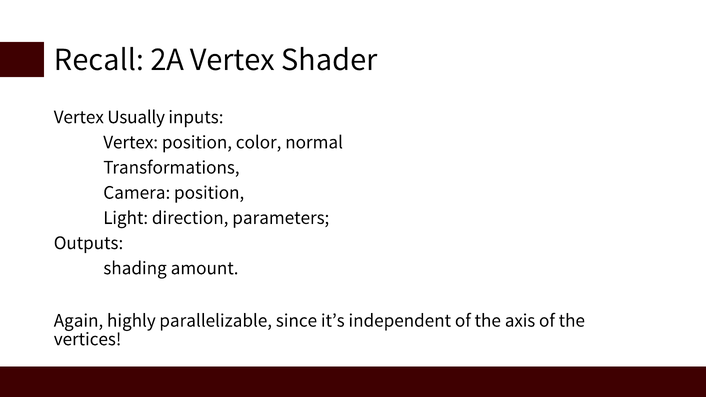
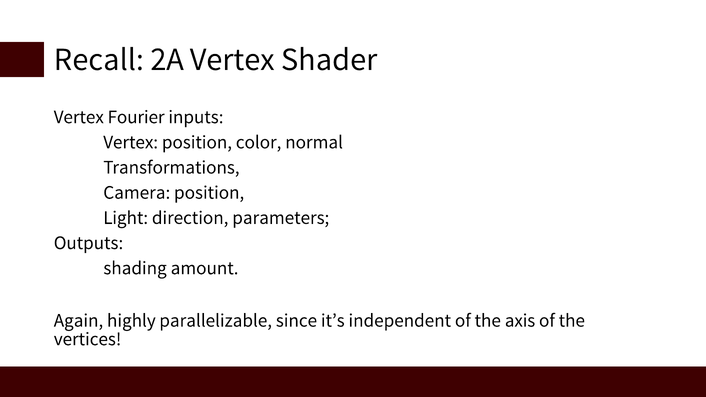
Usually: Usually -> Fourier
